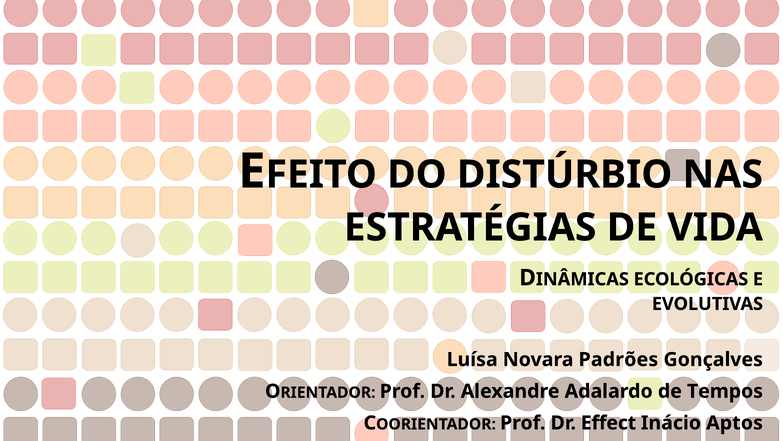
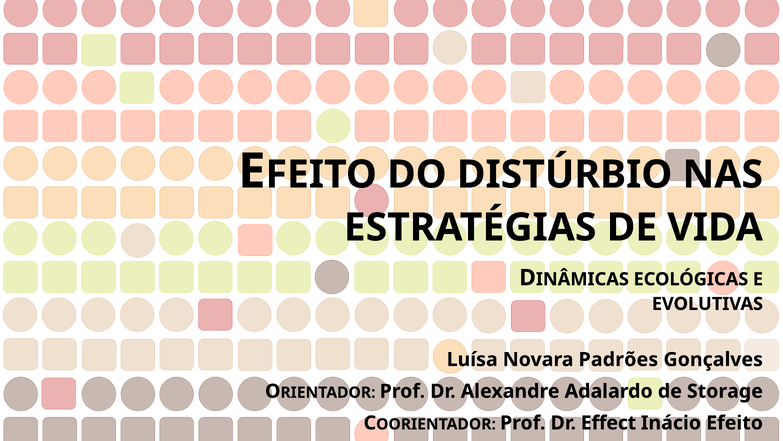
Tempos: Tempos -> Storage
Aptos: Aptos -> Efeito
